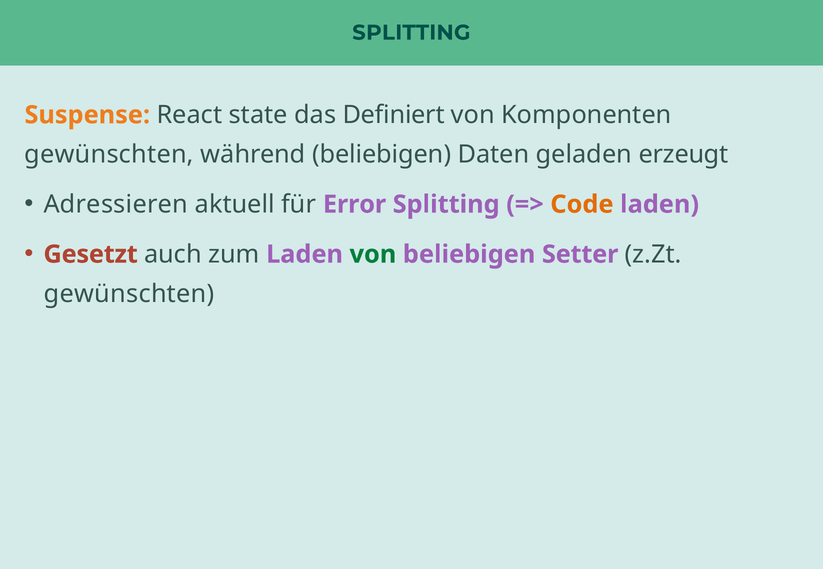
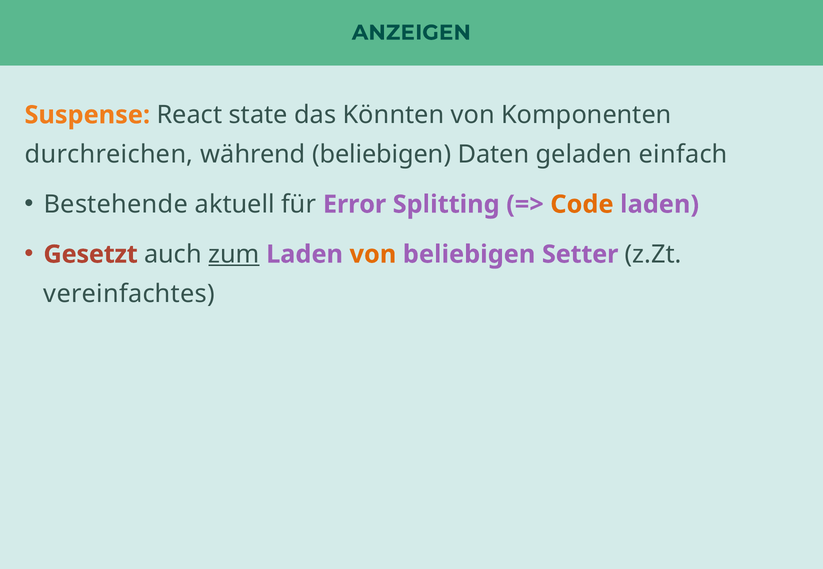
SPLITTING at (411, 33): SPLITTING -> ANZEIGEN
Definiert: Definiert -> Könnten
gewünschten at (109, 155): gewünschten -> durchreichen
erzeugt: erzeugt -> einfach
Adressieren: Adressieren -> Bestehende
zum underline: none -> present
von at (373, 255) colour: green -> orange
gewünschten at (129, 294): gewünschten -> vereinfachtes
